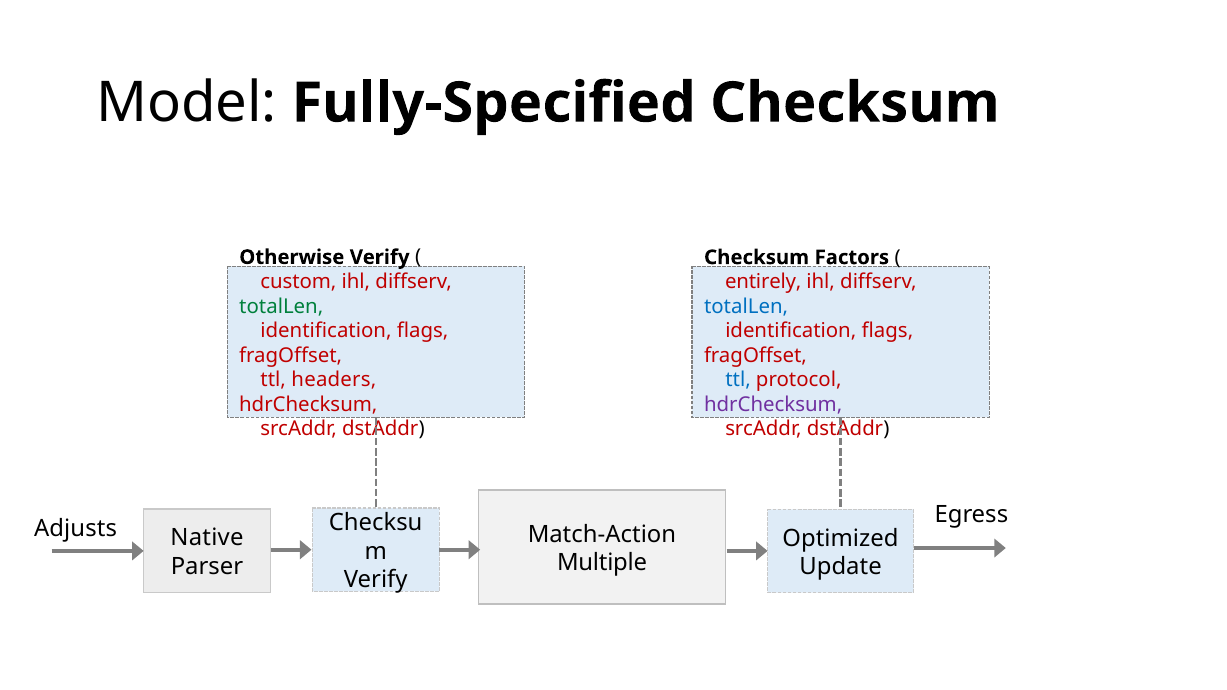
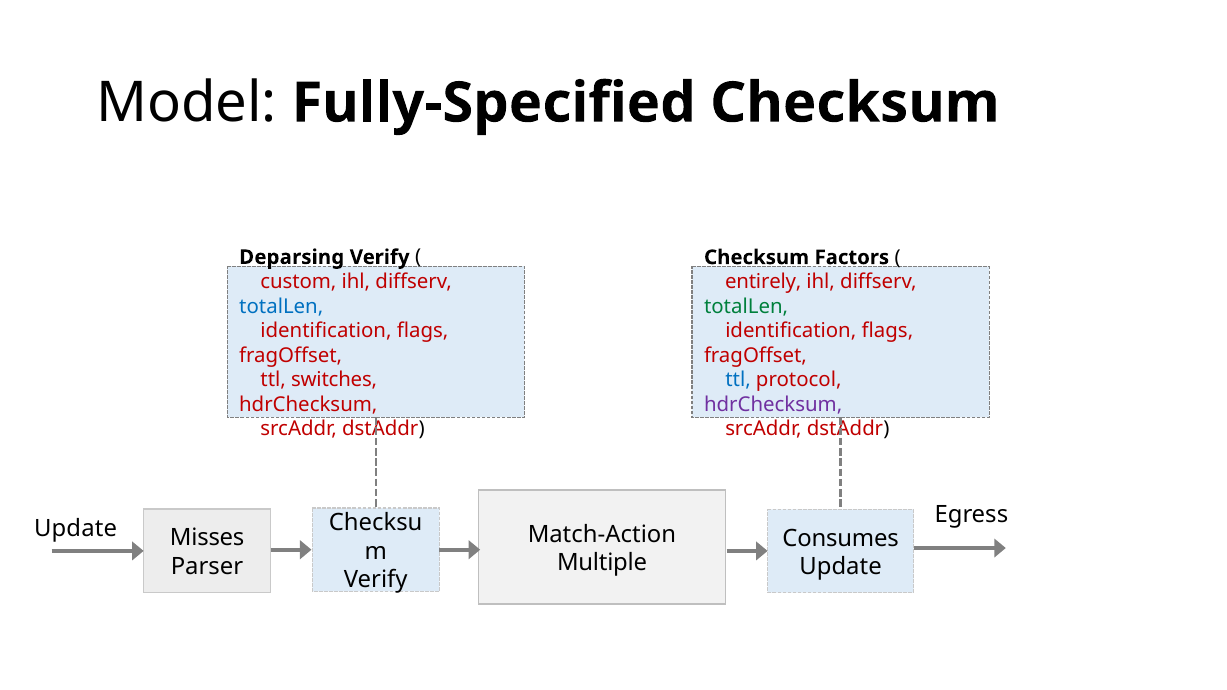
Otherwise: Otherwise -> Deparsing
totalLen at (281, 306) colour: green -> blue
totalLen at (746, 307) colour: blue -> green
headers: headers -> switches
Adjusts at (76, 529): Adjusts -> Update
Native: Native -> Misses
Optimized: Optimized -> Consumes
